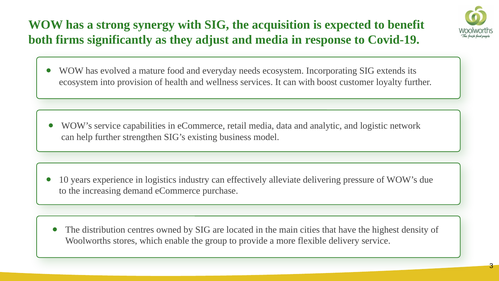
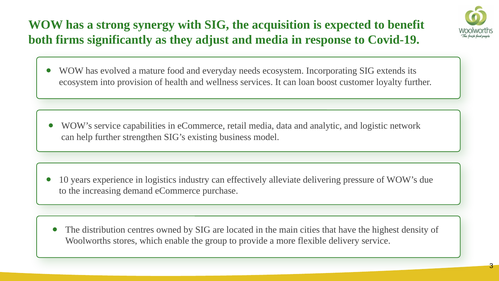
can with: with -> loan
